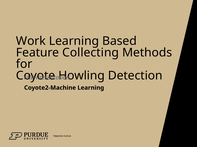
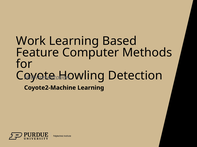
Collecting: Collecting -> Computer
